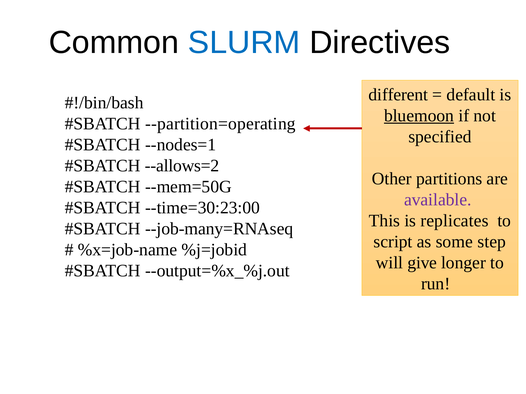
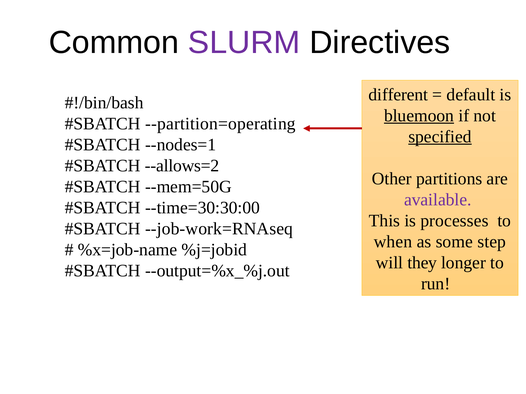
SLURM colour: blue -> purple
specified underline: none -> present
--time=30:23:00: --time=30:23:00 -> --time=30:30:00
replicates: replicates -> processes
--job-many=RNAseq: --job-many=RNAseq -> --job-work=RNAseq
script: script -> when
give: give -> they
